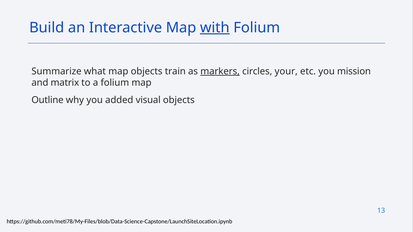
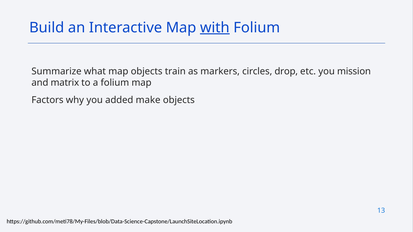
markers underline: present -> none
your: your -> drop
Outline: Outline -> Factors
visual: visual -> make
